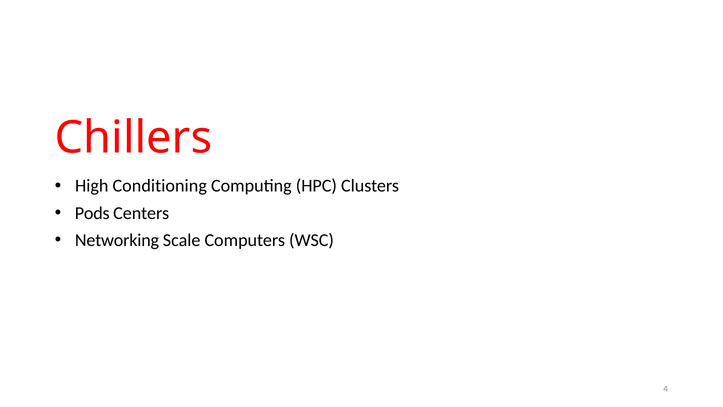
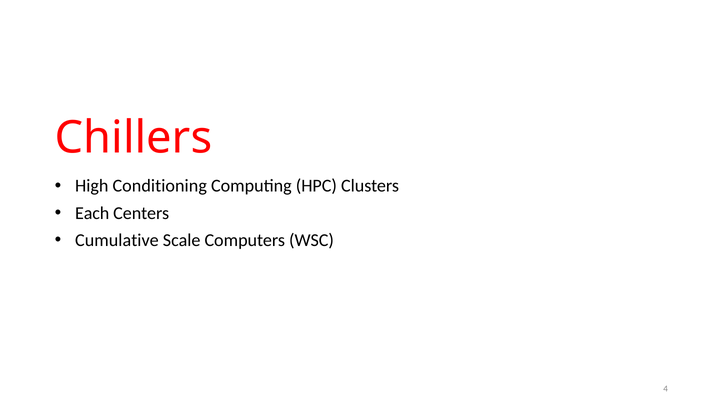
Pods: Pods -> Each
Networking: Networking -> Cumulative
